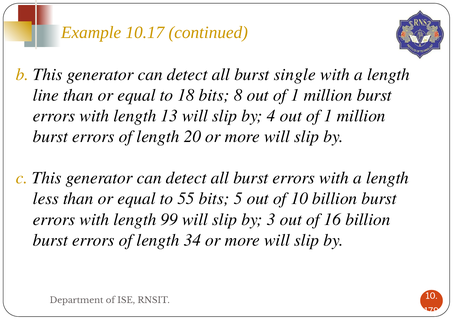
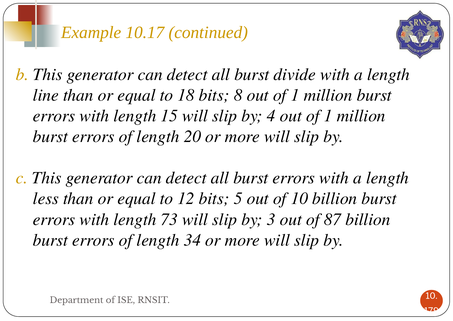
single: single -> divide
13: 13 -> 15
55: 55 -> 12
99: 99 -> 73
16: 16 -> 87
